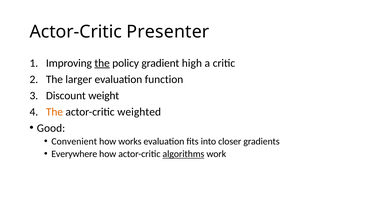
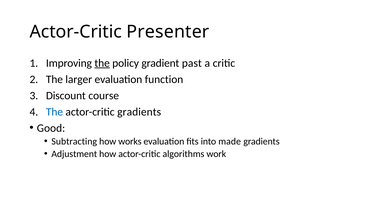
high: high -> past
weight: weight -> course
The at (54, 112) colour: orange -> blue
actor-critic weighted: weighted -> gradients
Convenient: Convenient -> Subtracting
closer: closer -> made
Everywhere: Everywhere -> Adjustment
algorithms underline: present -> none
